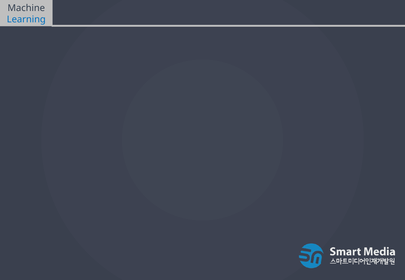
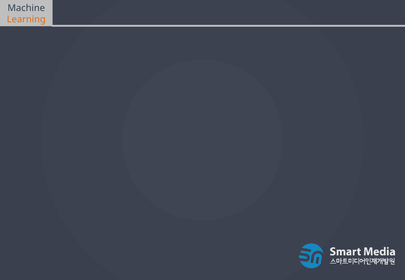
Learning colour: blue -> orange
